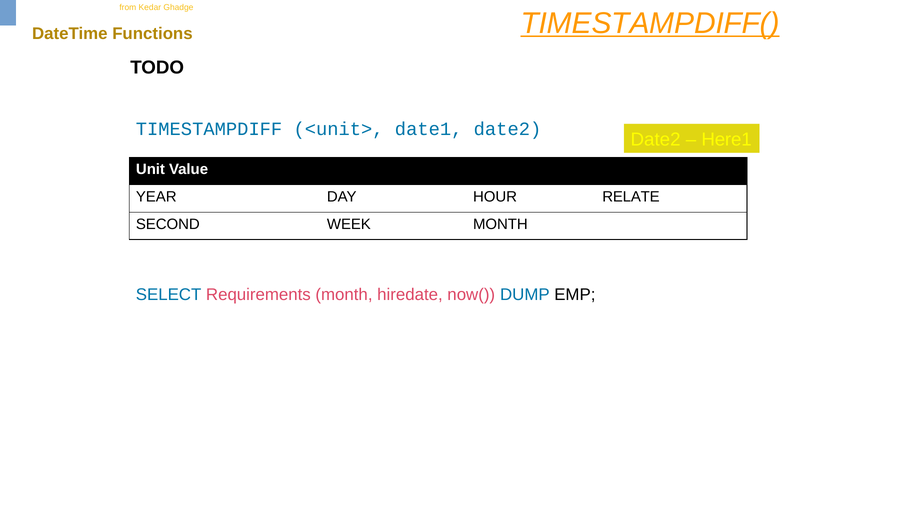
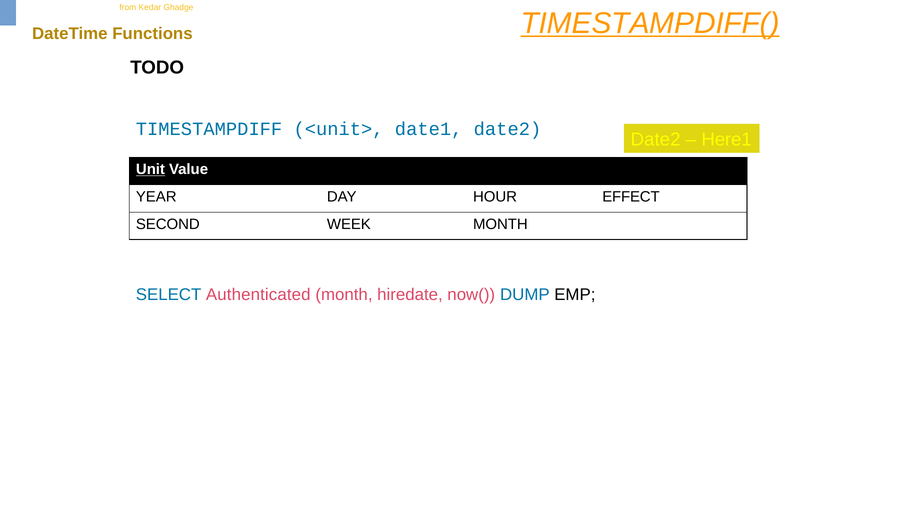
Unit underline: none -> present
RELATE: RELATE -> EFFECT
Requirements: Requirements -> Authenticated
